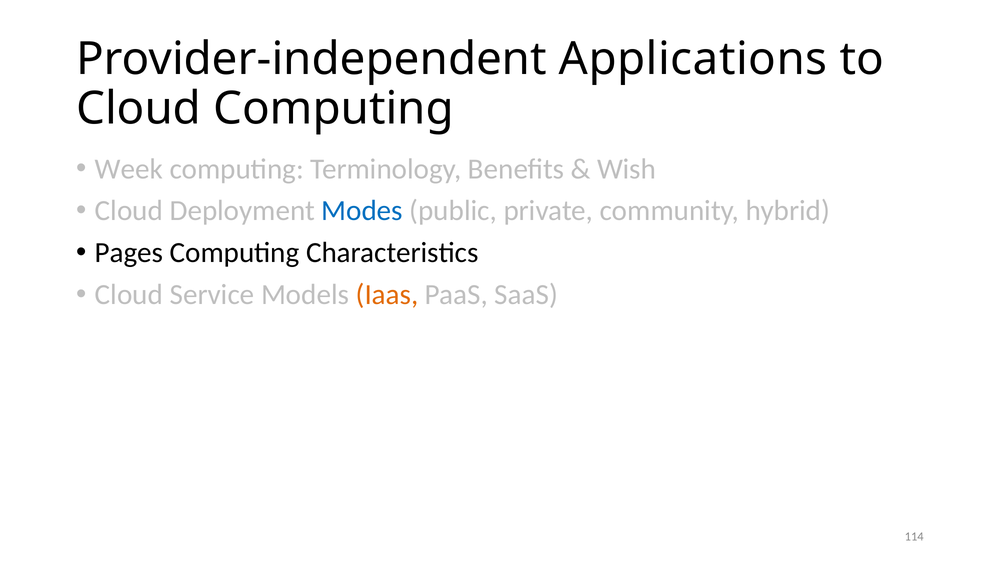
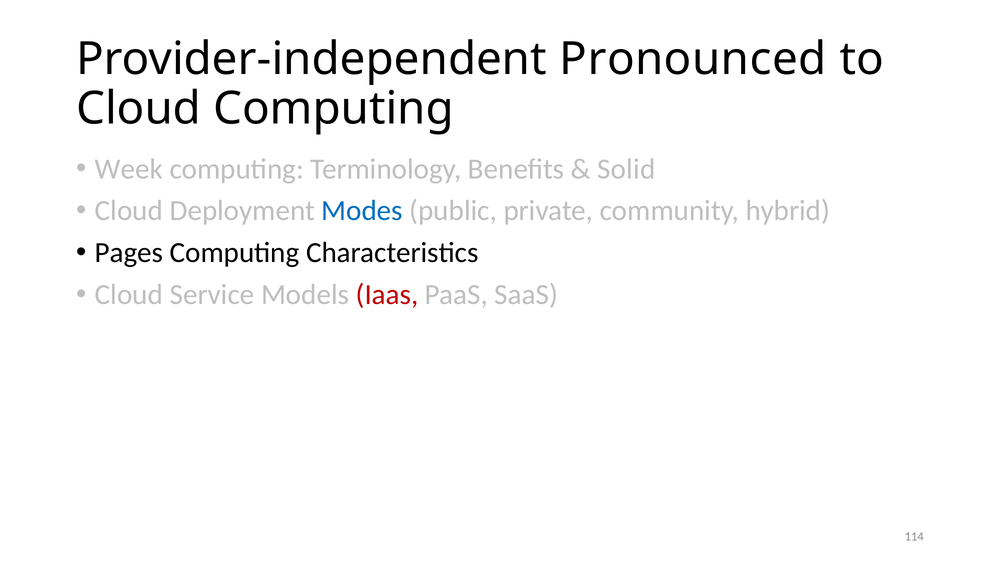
Applications: Applications -> Pronounced
Wish: Wish -> Solid
Iaas colour: orange -> red
